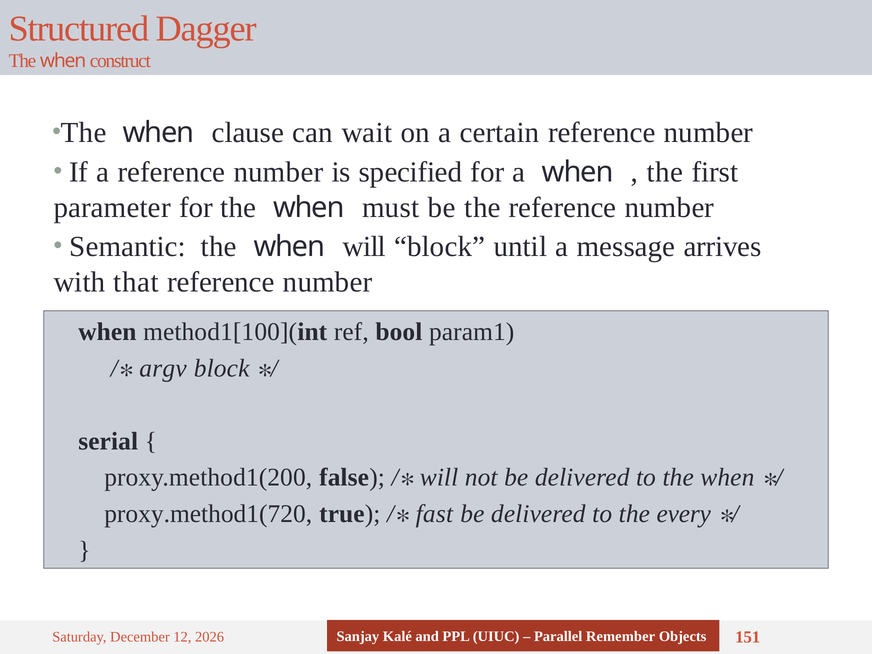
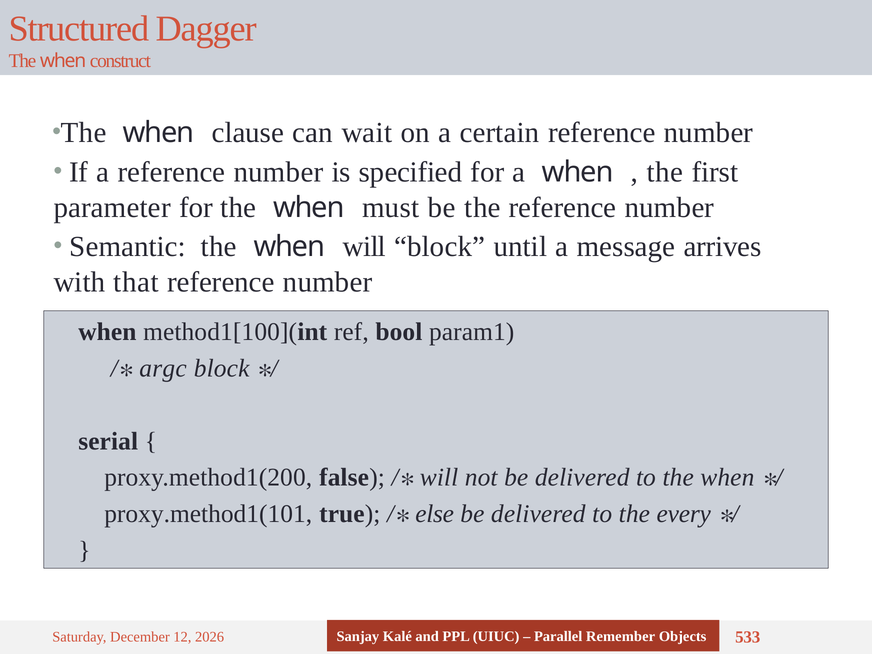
argv: argv -> argc
proxy.method1(720: proxy.method1(720 -> proxy.method1(101
fast: fast -> else
151: 151 -> 533
